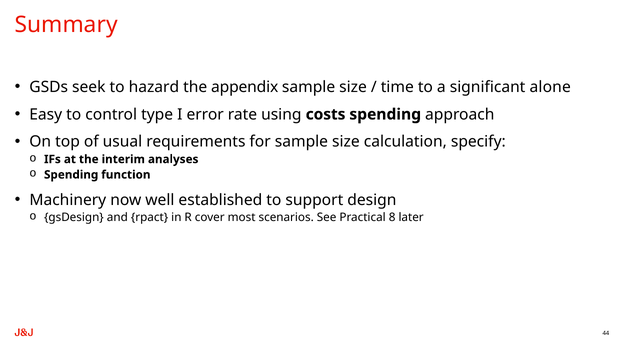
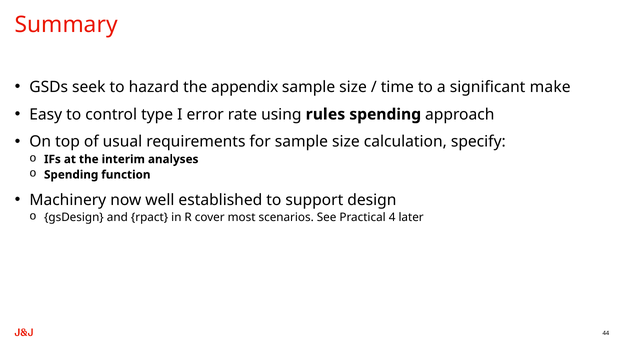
alone: alone -> make
costs: costs -> rules
8: 8 -> 4
